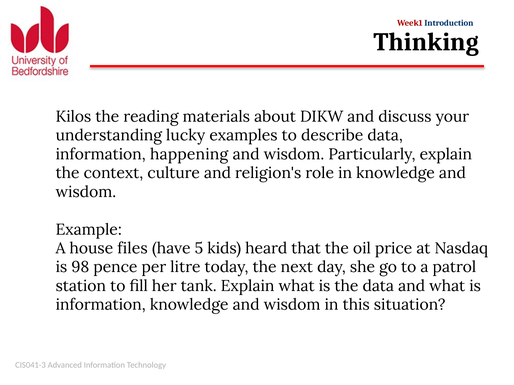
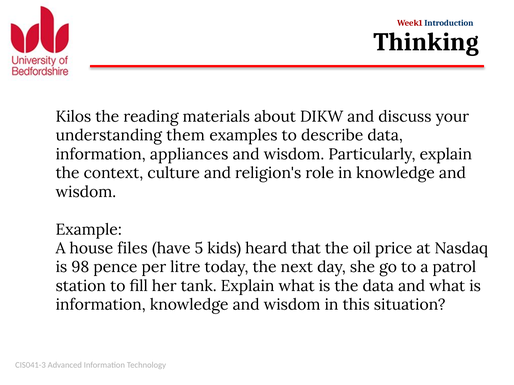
lucky: lucky -> them
happening: happening -> appliances
